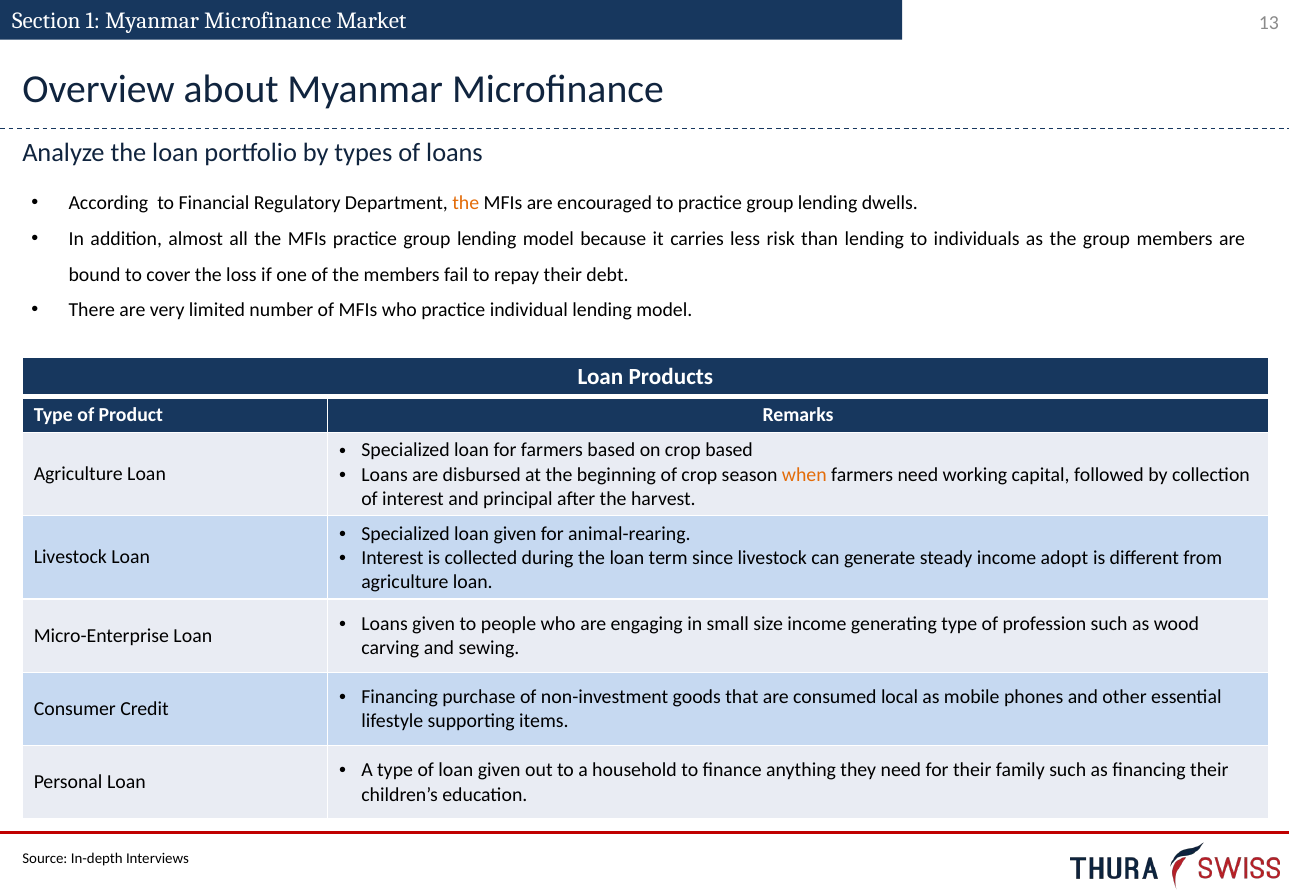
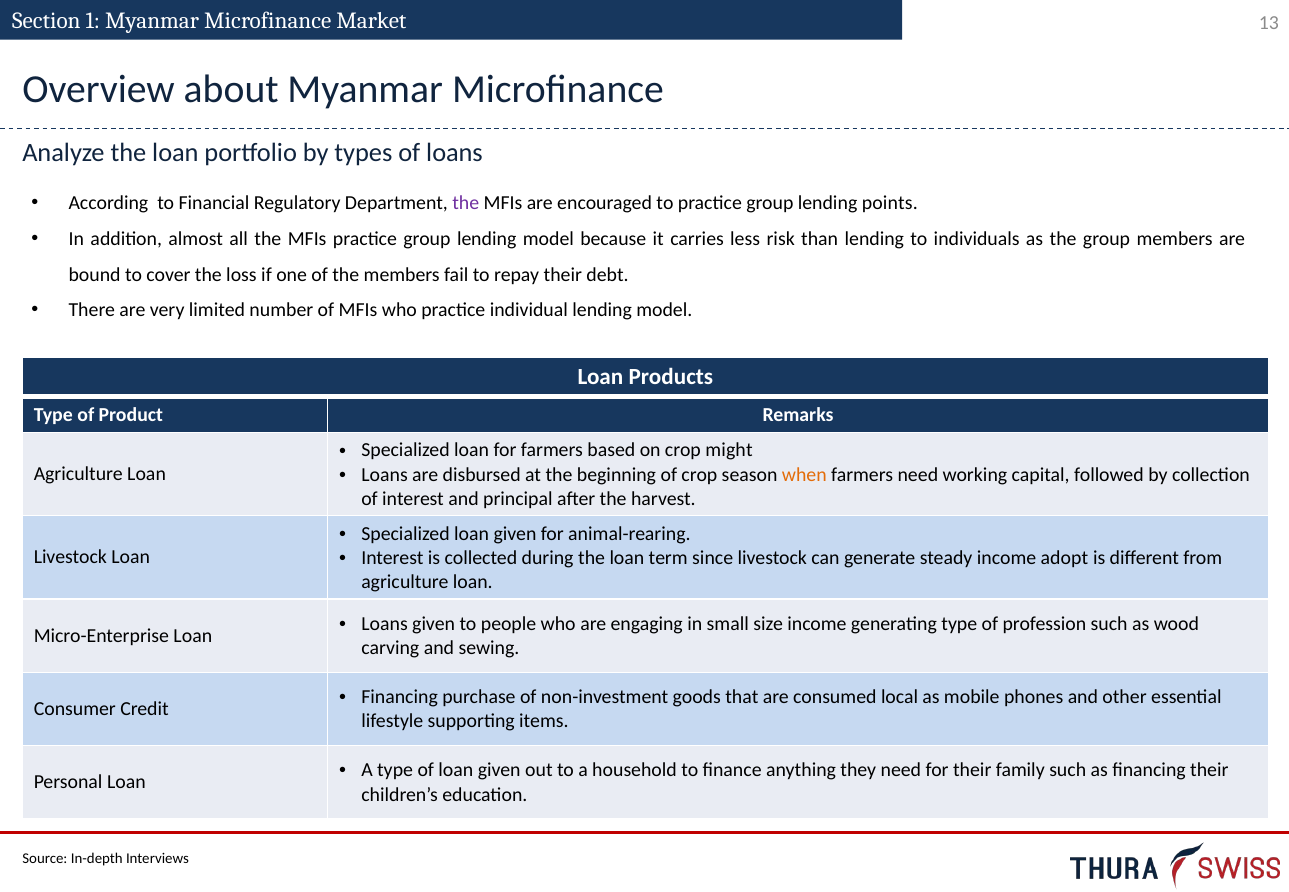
the at (466, 203) colour: orange -> purple
dwells: dwells -> points
crop based: based -> might
